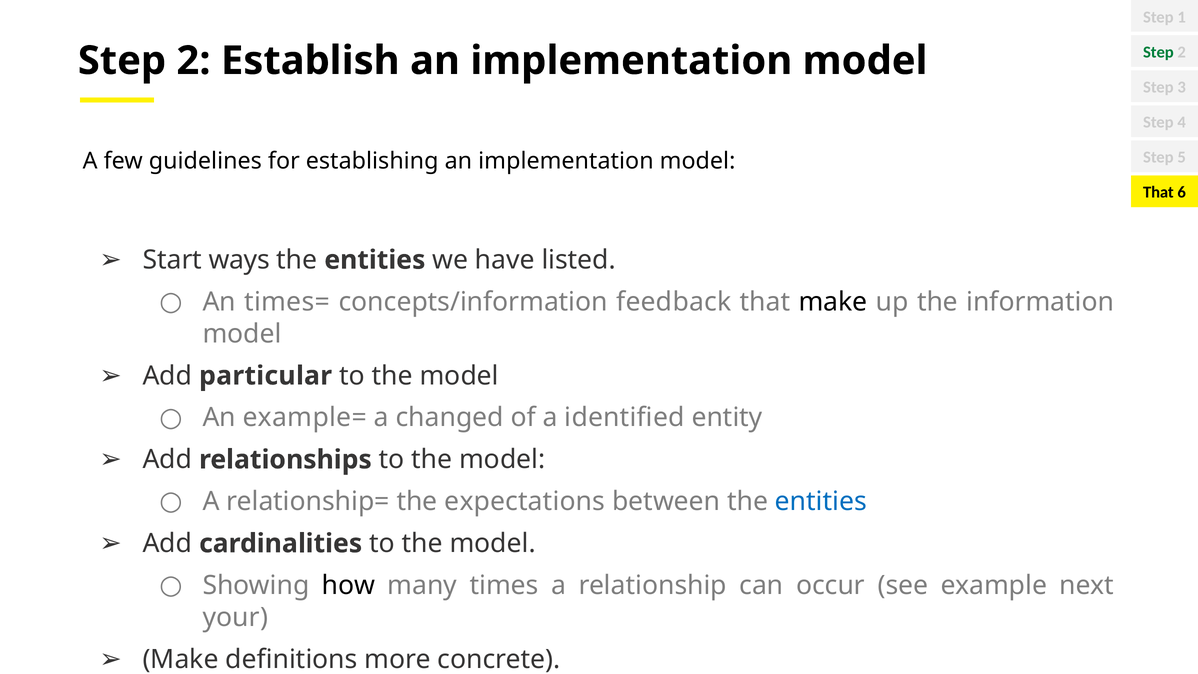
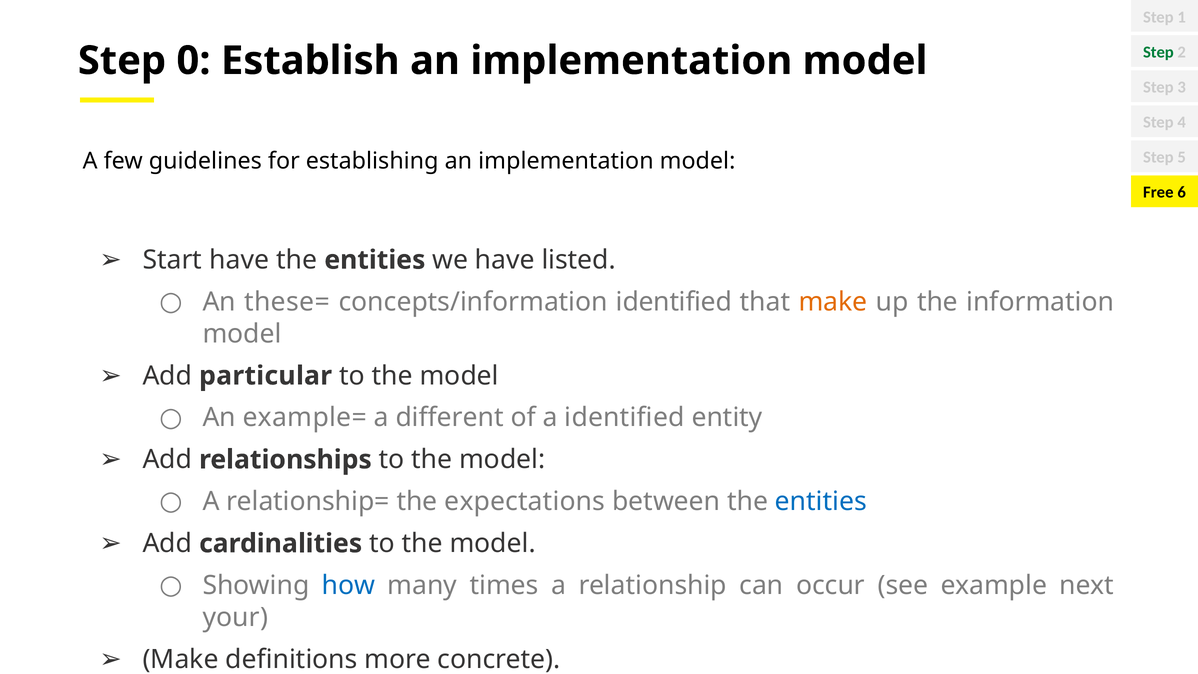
2 at (194, 61): 2 -> 0
That at (1158, 192): That -> Free
Start ways: ways -> have
times=: times= -> these=
concepts/information feedback: feedback -> identified
make at (833, 302) colour: black -> orange
changed: changed -> different
how colour: black -> blue
